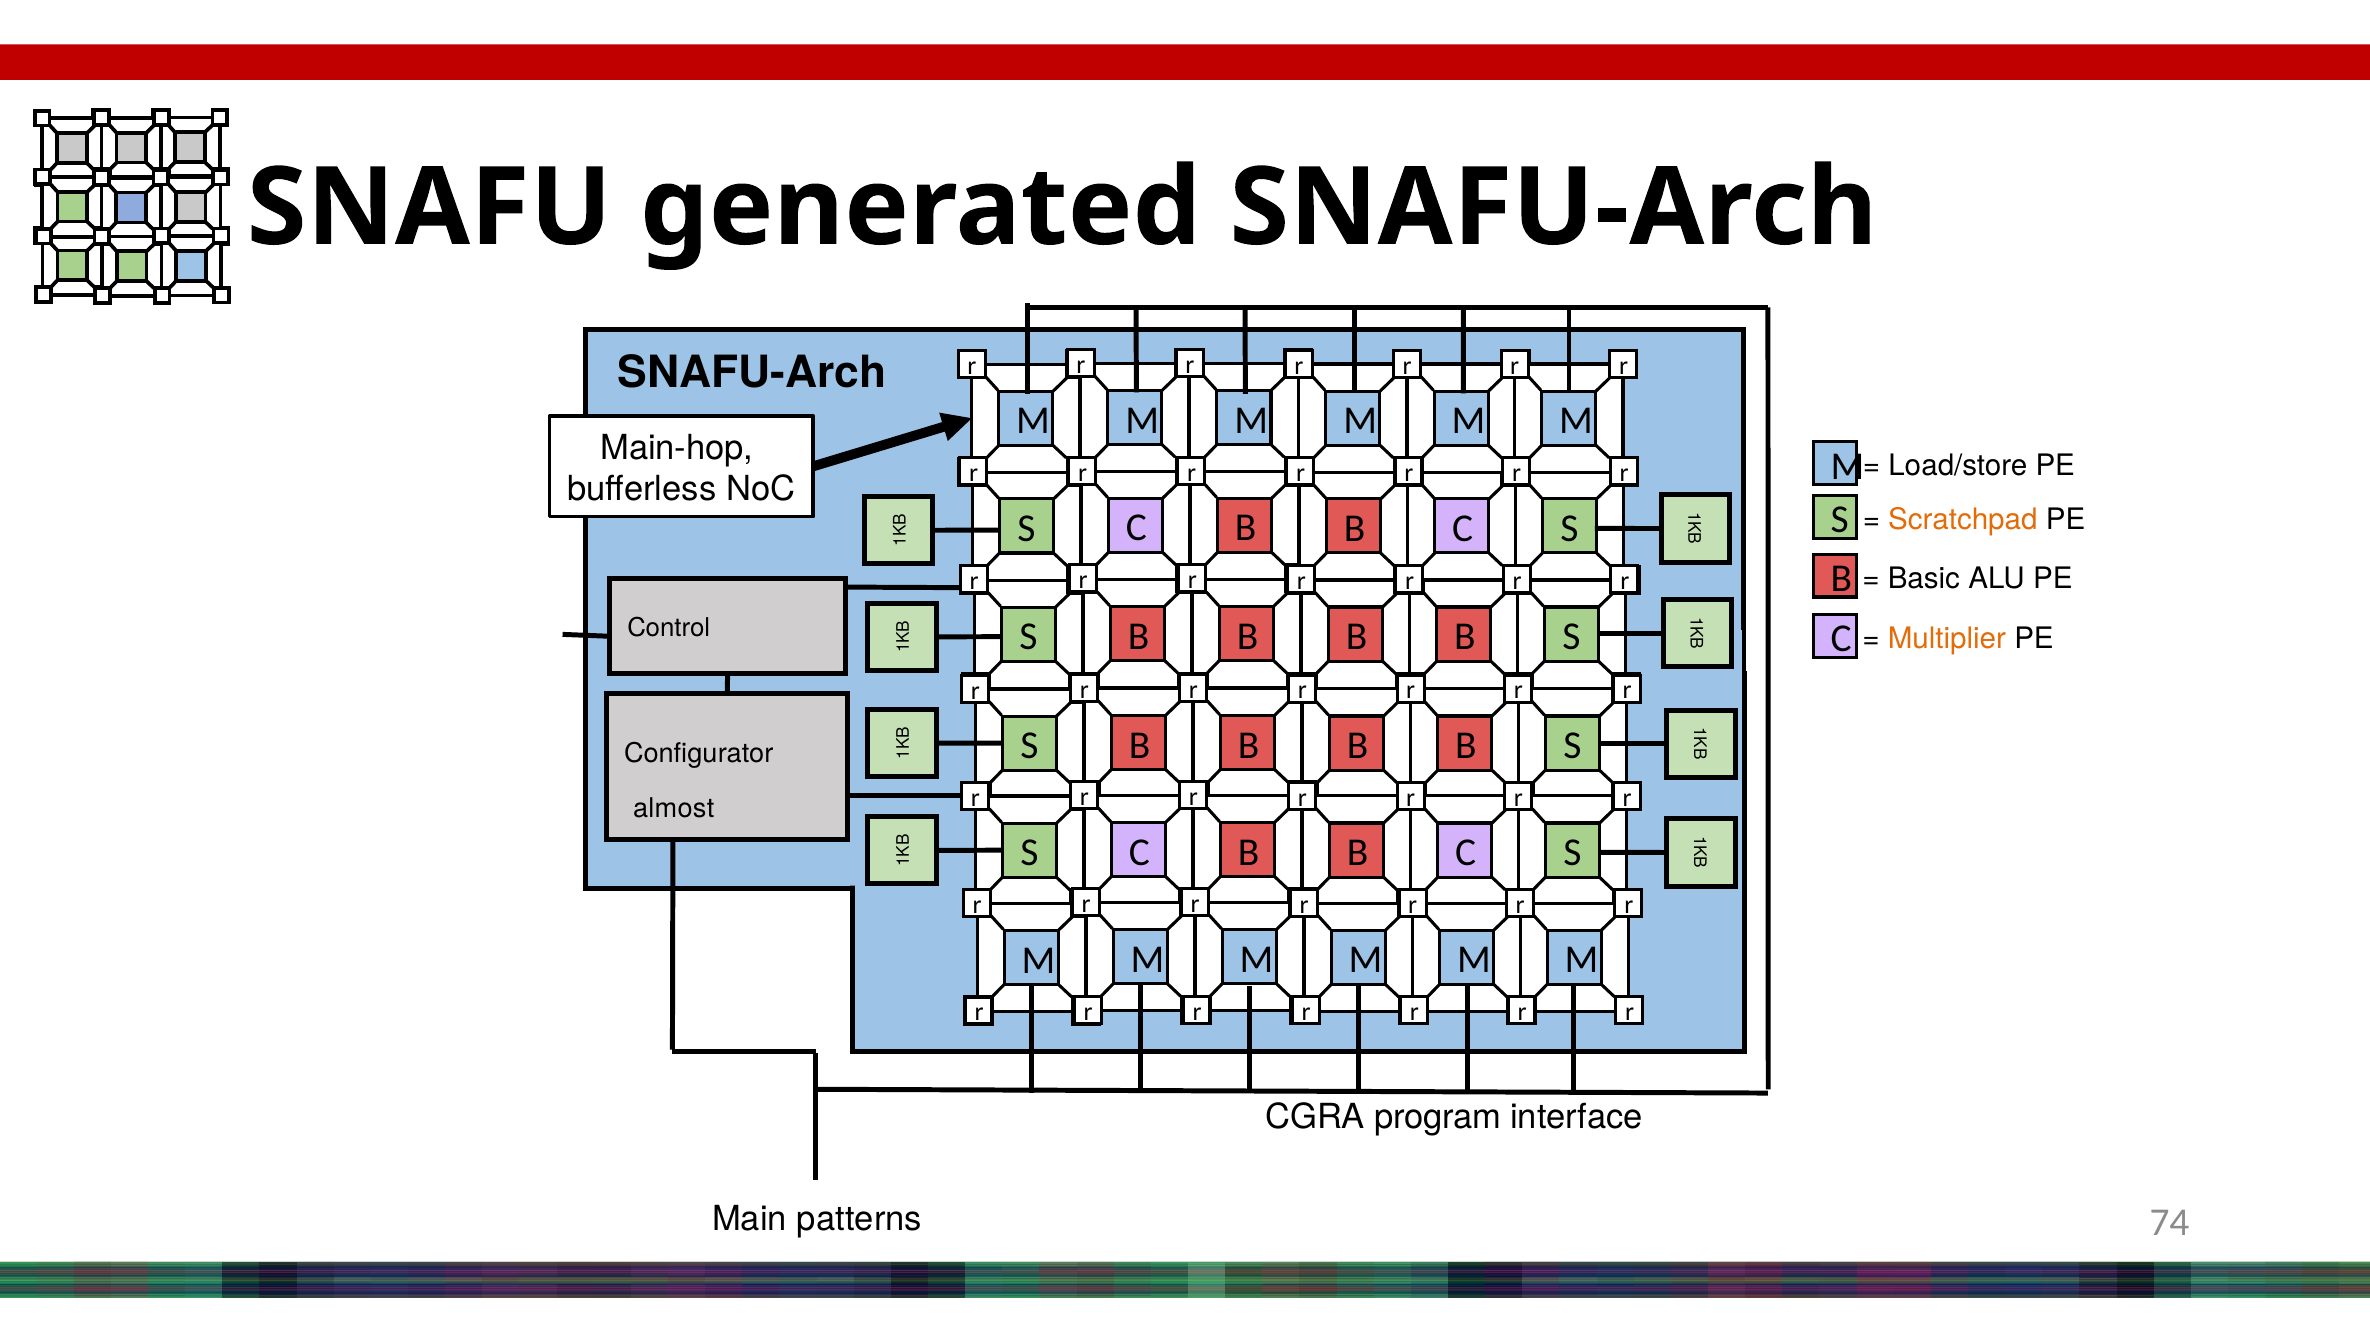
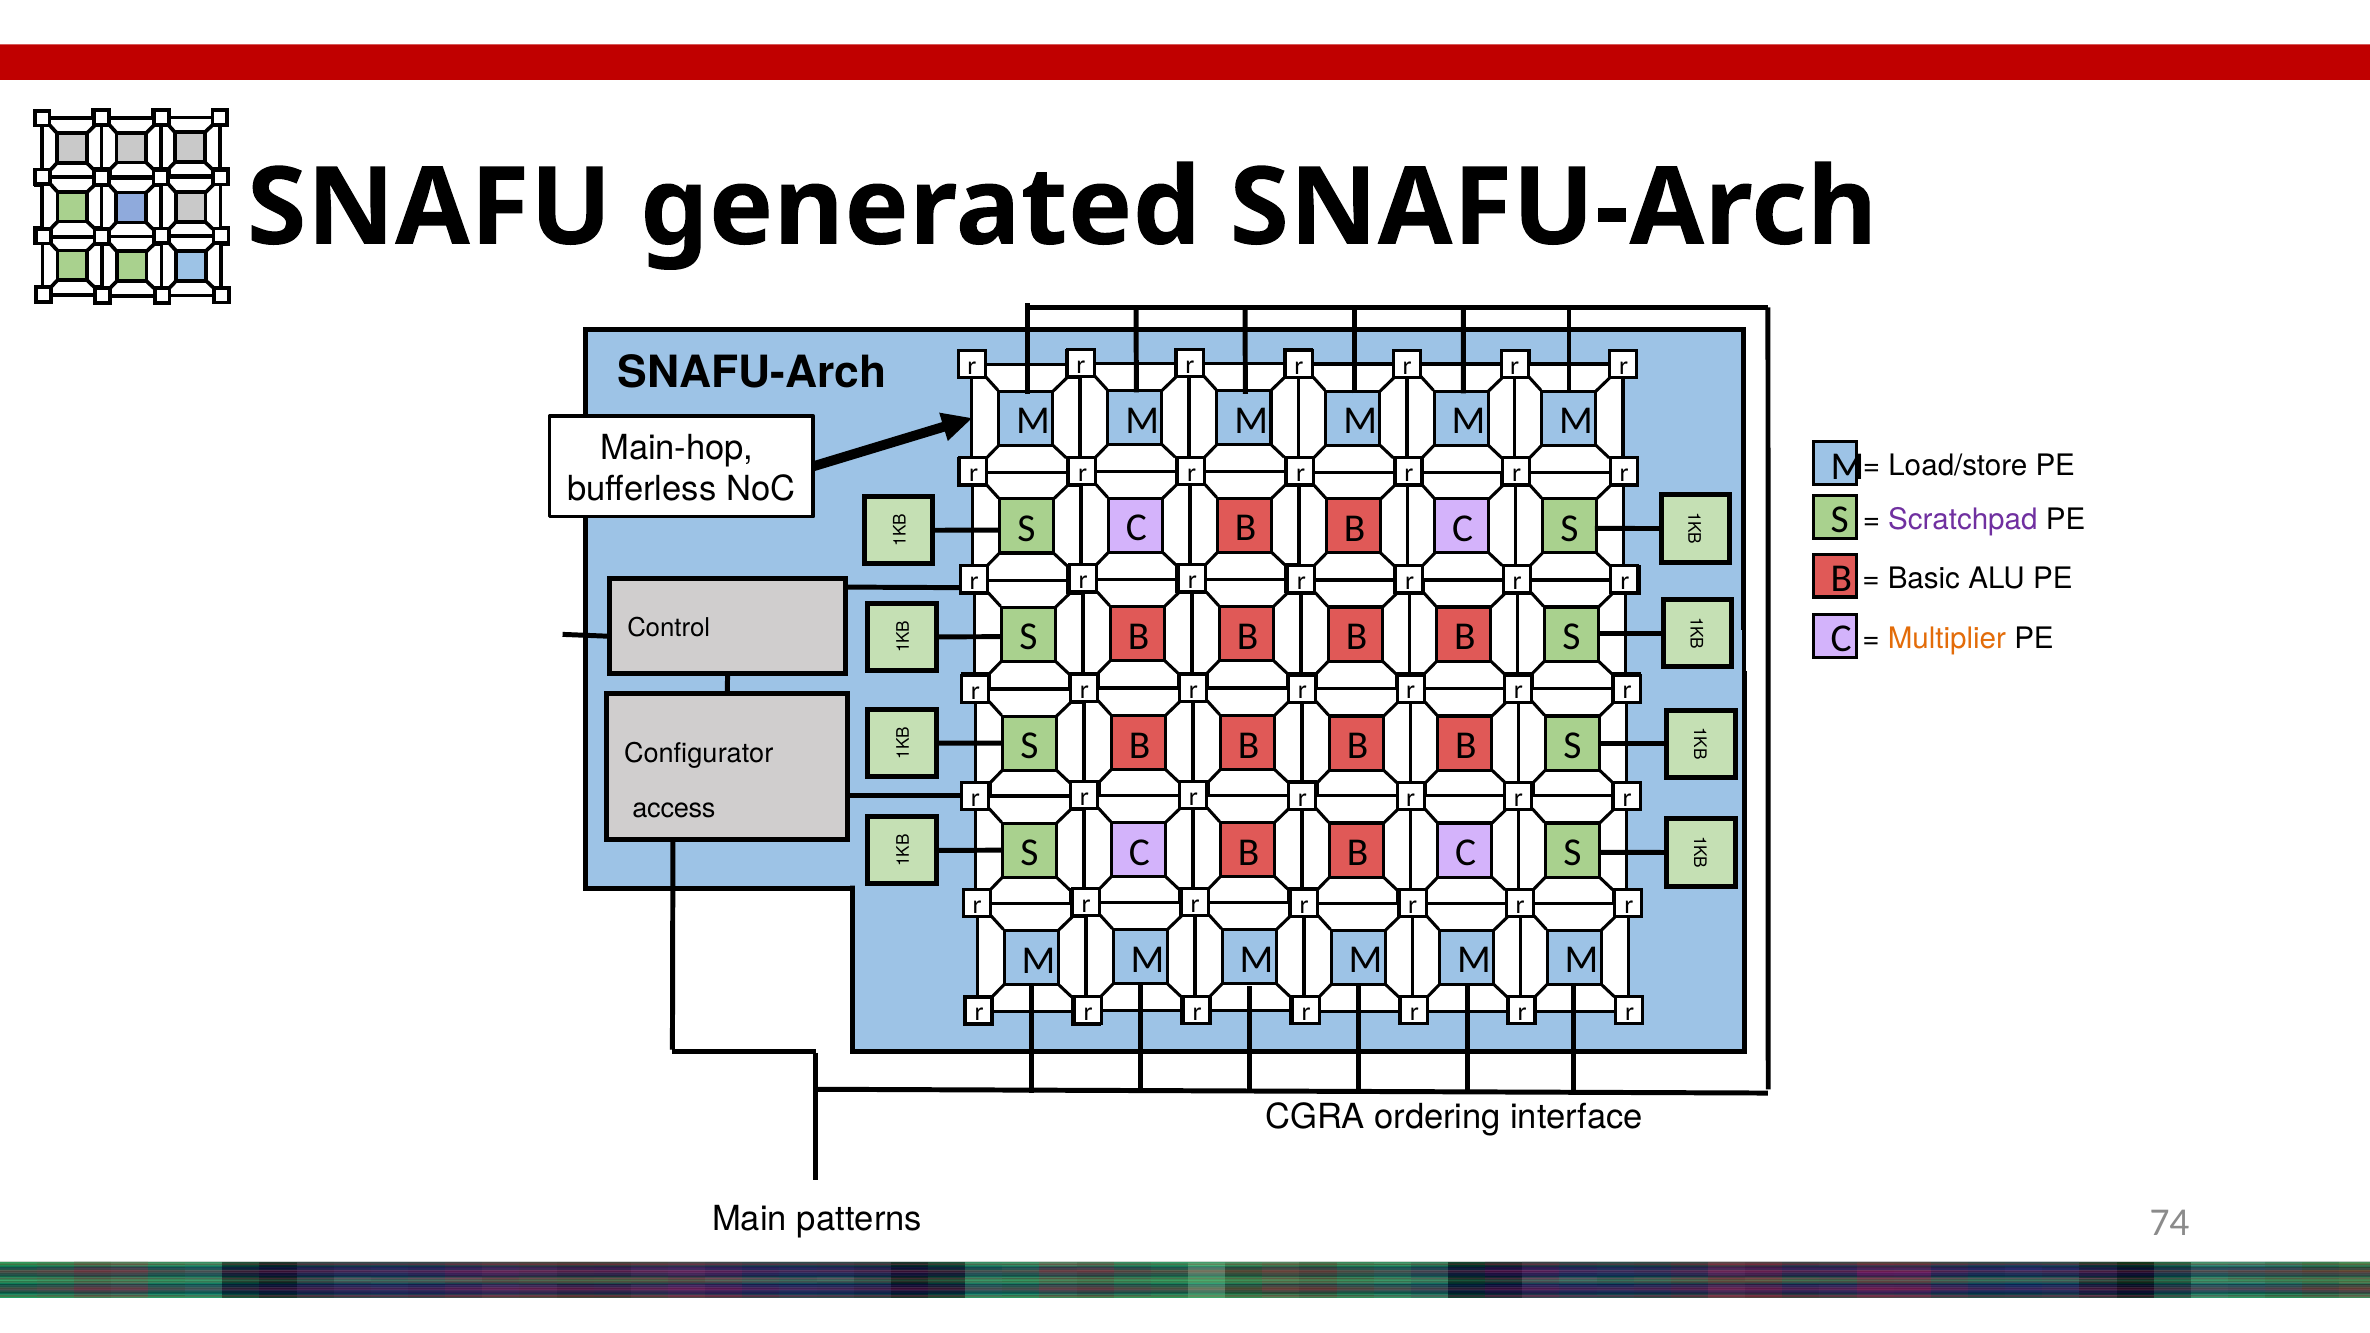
Scratchpad colour: orange -> purple
almost: almost -> access
program: program -> ordering
